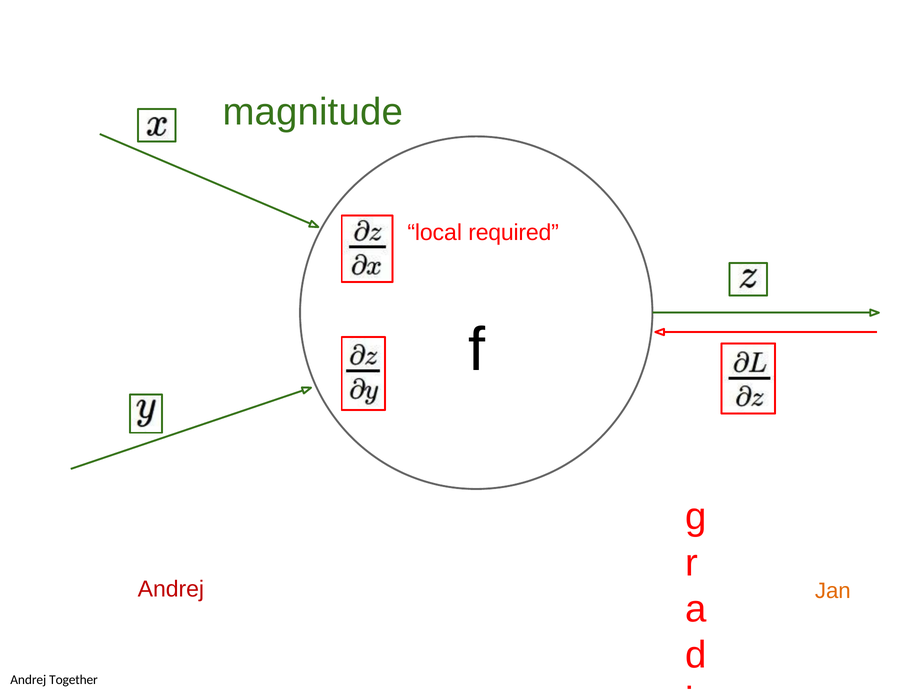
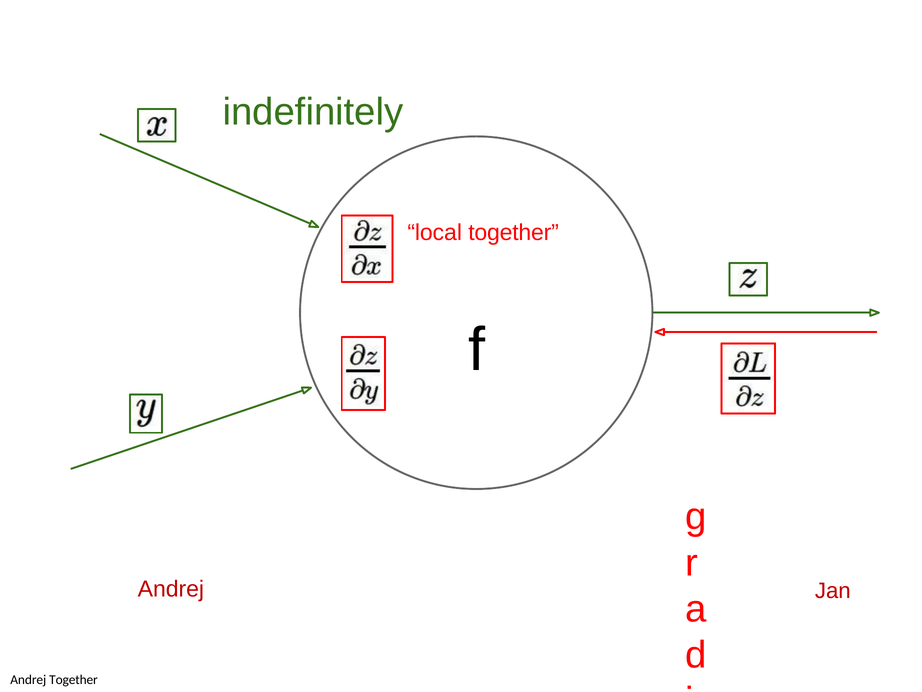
magnitude: magnitude -> indefinitely
local required: required -> together
Jan colour: orange -> red
